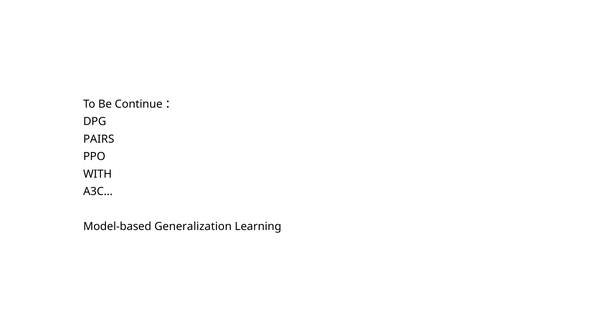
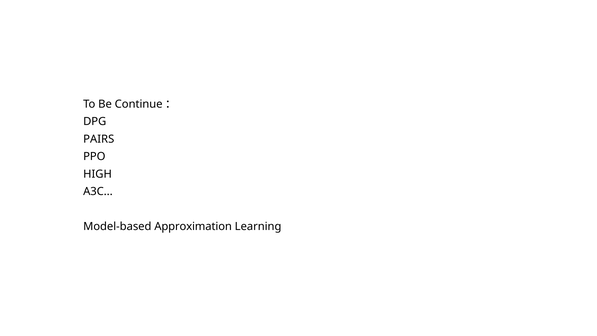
WITH: WITH -> HIGH
Generalization: Generalization -> Approximation
